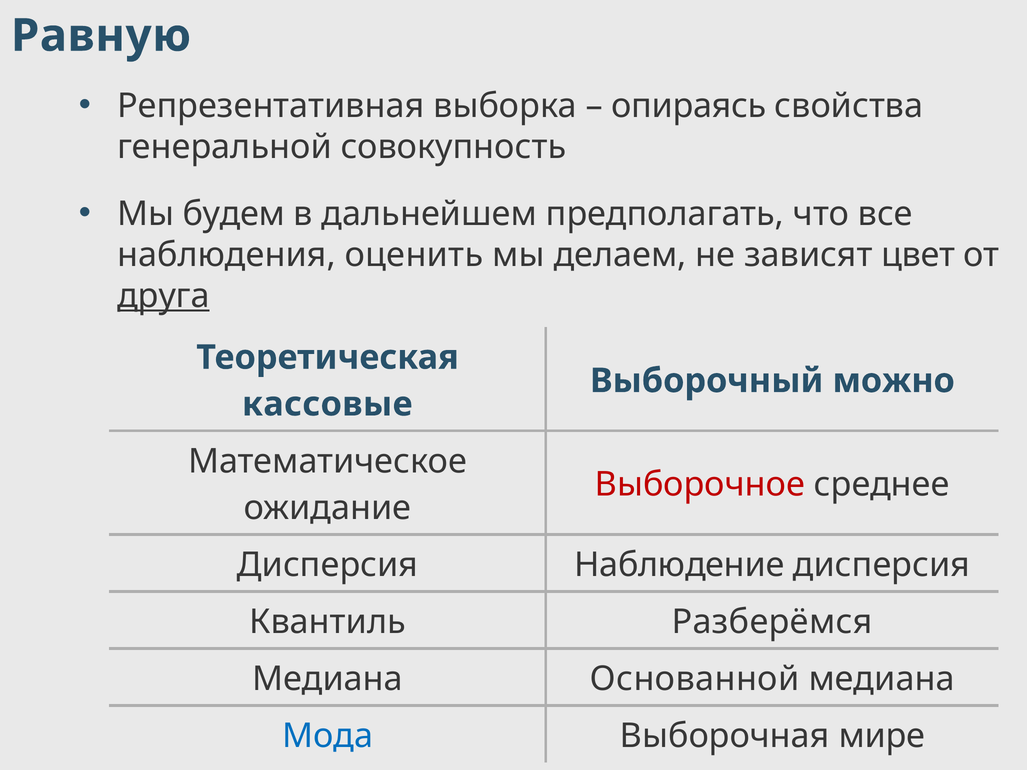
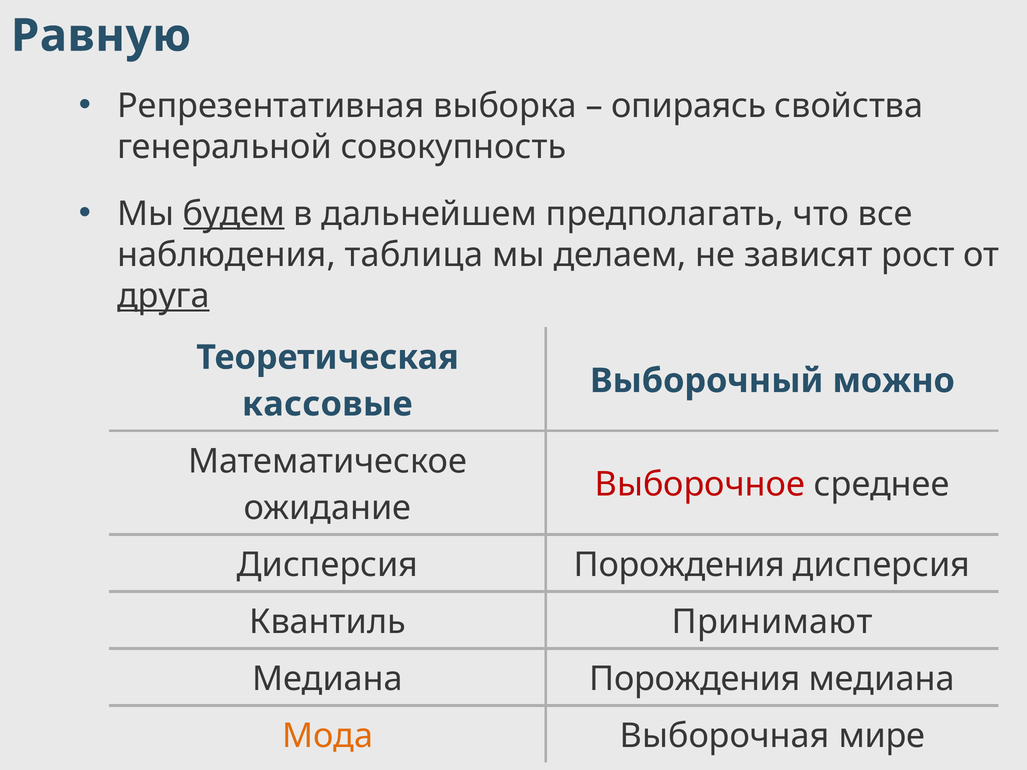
будем underline: none -> present
оценить: оценить -> таблица
цвет: цвет -> рост
Дисперсия Наблюдение: Наблюдение -> Порождения
Разберёмся: Разберёмся -> Принимают
Медиана Основанной: Основанной -> Порождения
Мода colour: blue -> orange
